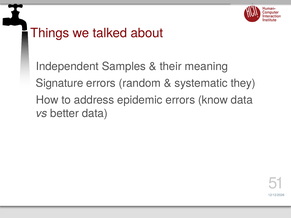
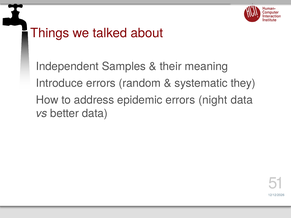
Signature: Signature -> Introduce
know: know -> night
